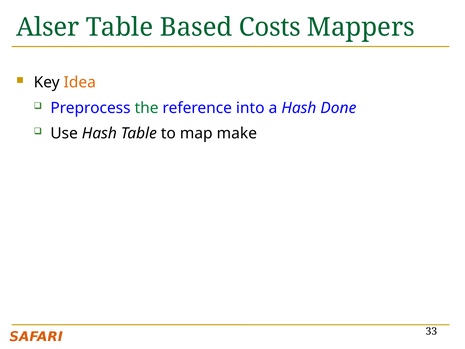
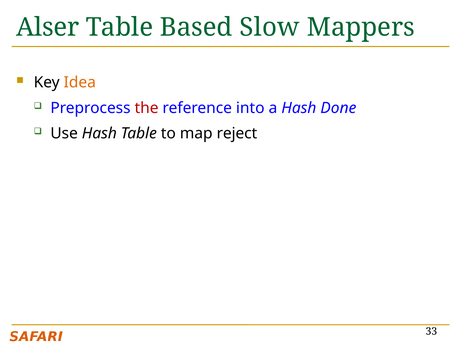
Costs: Costs -> Slow
the colour: green -> red
make: make -> reject
